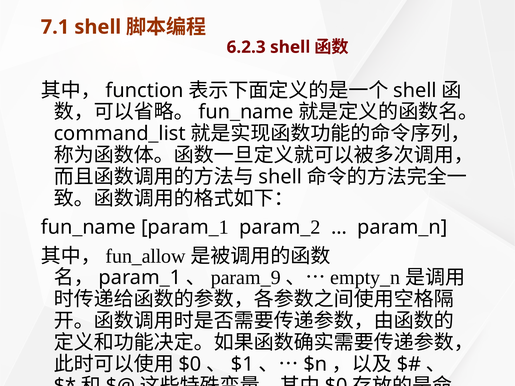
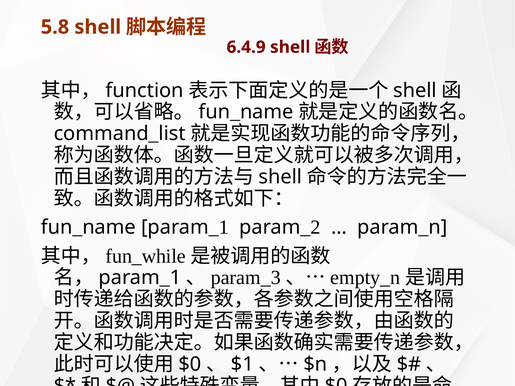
7.1: 7.1 -> 5.8
6.2.3: 6.2.3 -> 6.4.9
fun_allow: fun_allow -> fun_while
param_9: param_9 -> param_3
